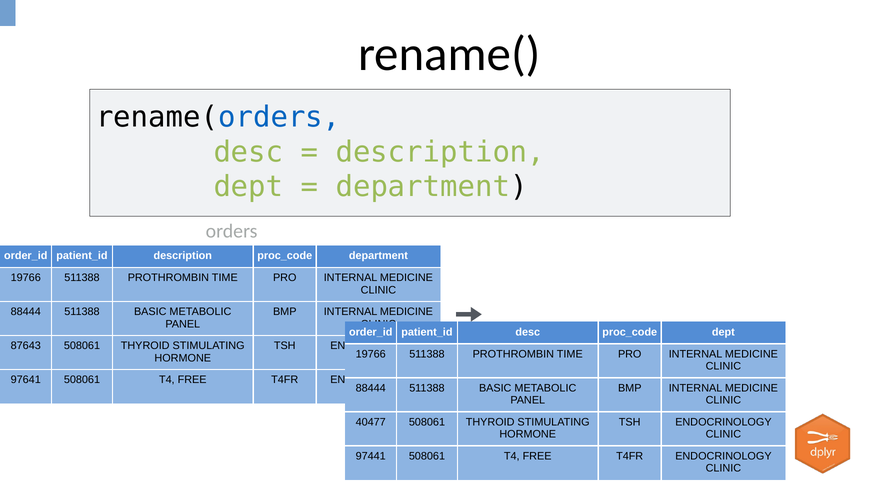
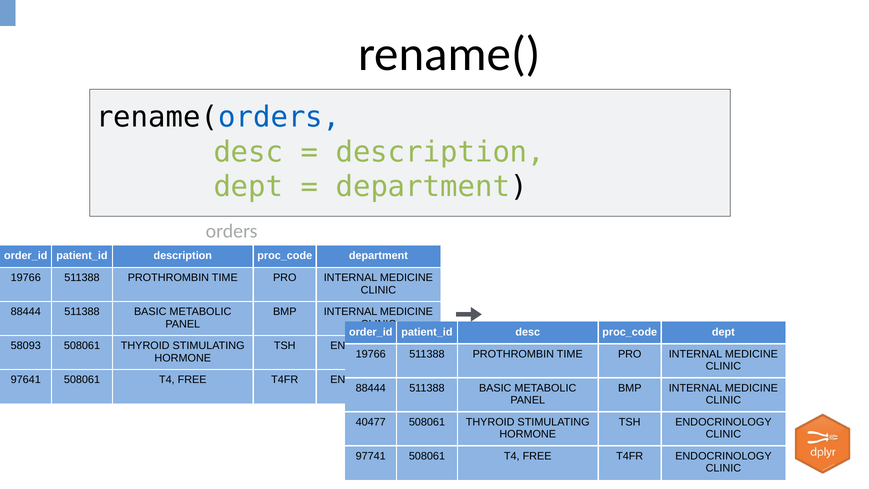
87643: 87643 -> 58093
97441: 97441 -> 97741
